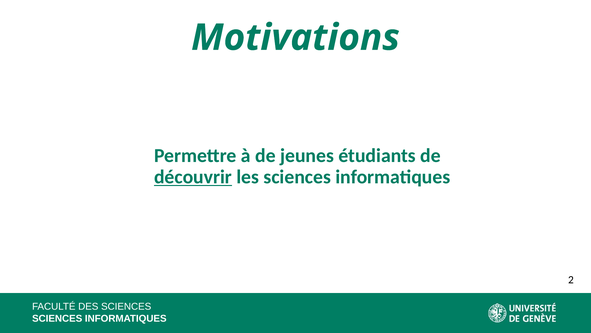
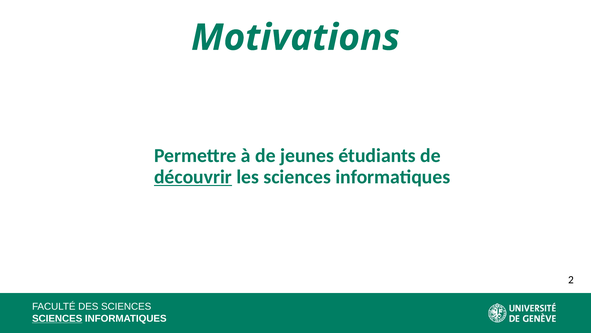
SCIENCES at (57, 318) underline: none -> present
